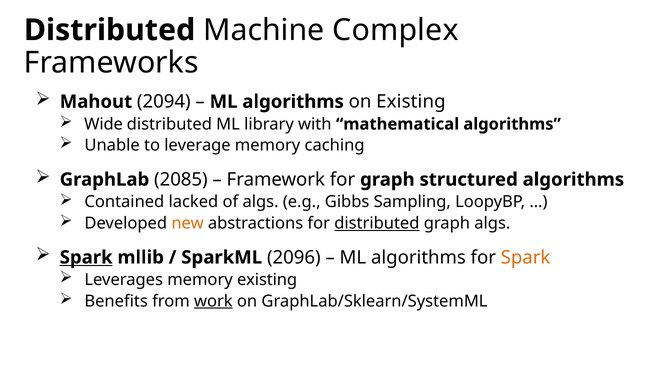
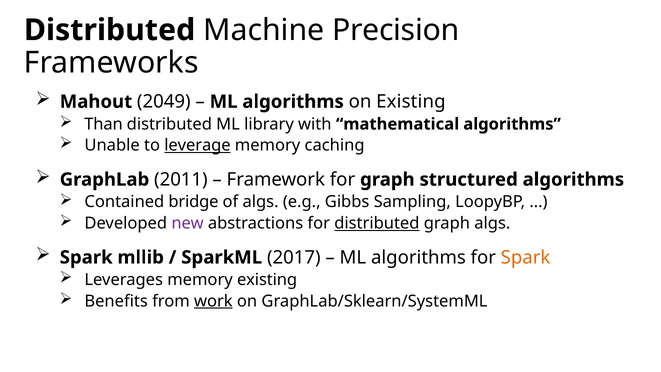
Complex: Complex -> Precision
2094: 2094 -> 2049
Wide: Wide -> Than
leverage underline: none -> present
2085: 2085 -> 2011
lacked: lacked -> bridge
new colour: orange -> purple
Spark at (86, 257) underline: present -> none
2096: 2096 -> 2017
